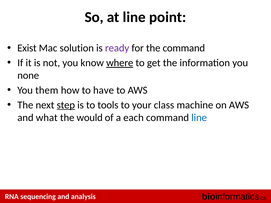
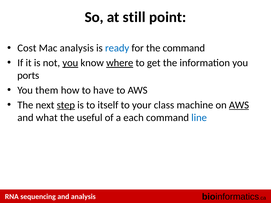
at line: line -> still
Exist: Exist -> Cost
Mac solution: solution -> analysis
ready colour: purple -> blue
you at (70, 63) underline: none -> present
none: none -> ports
tools: tools -> itself
AWS at (239, 105) underline: none -> present
would: would -> useful
